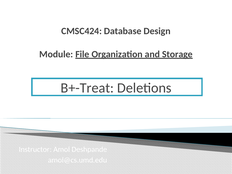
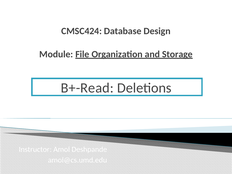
B+-Treat: B+-Treat -> B+-Read
